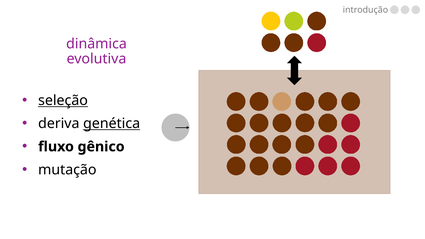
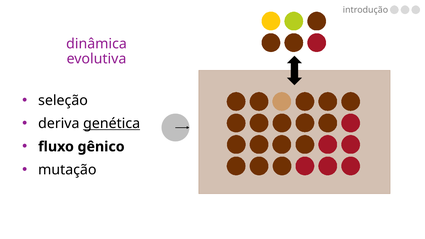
seleção underline: present -> none
